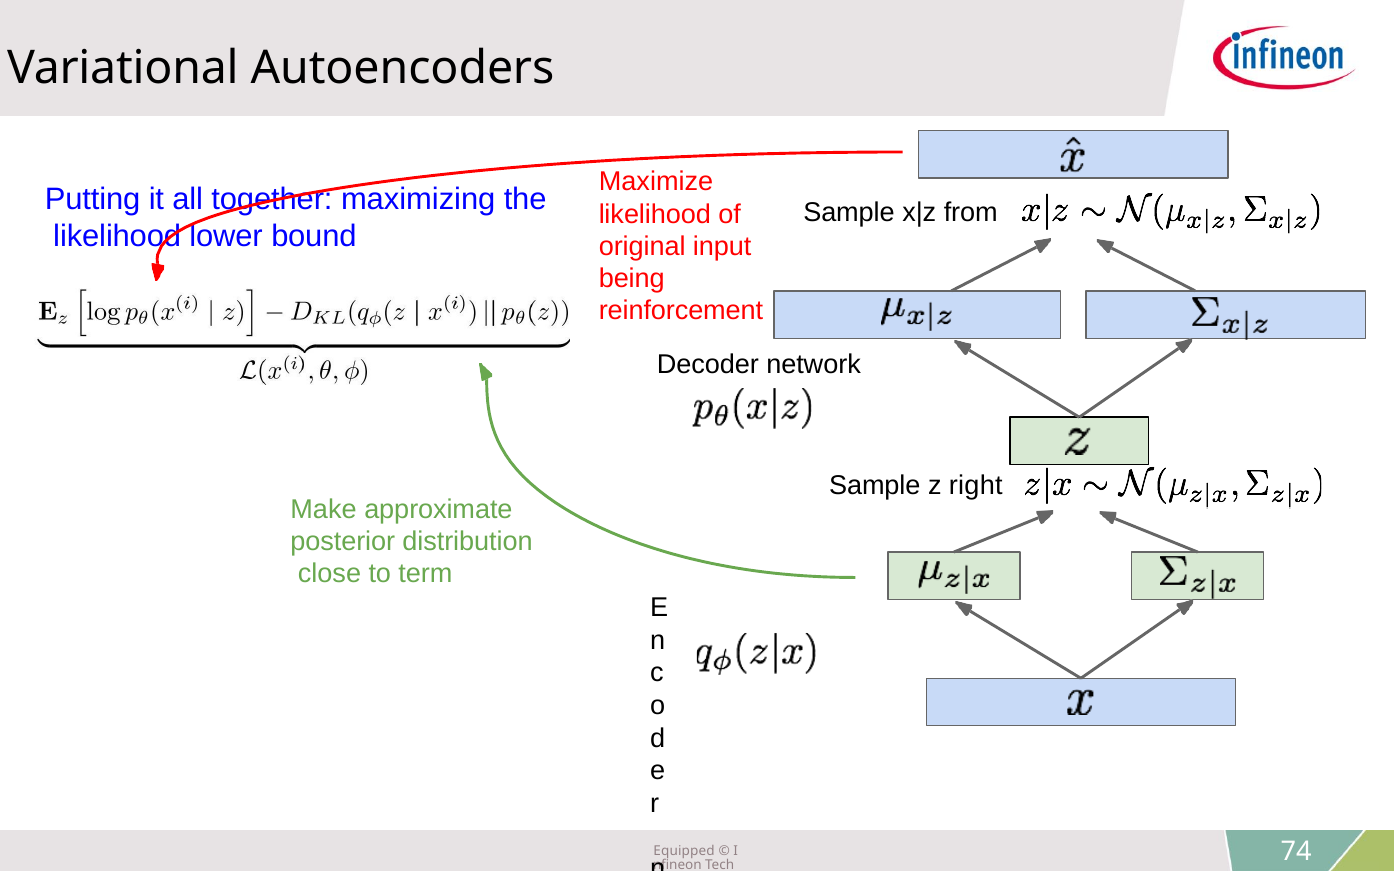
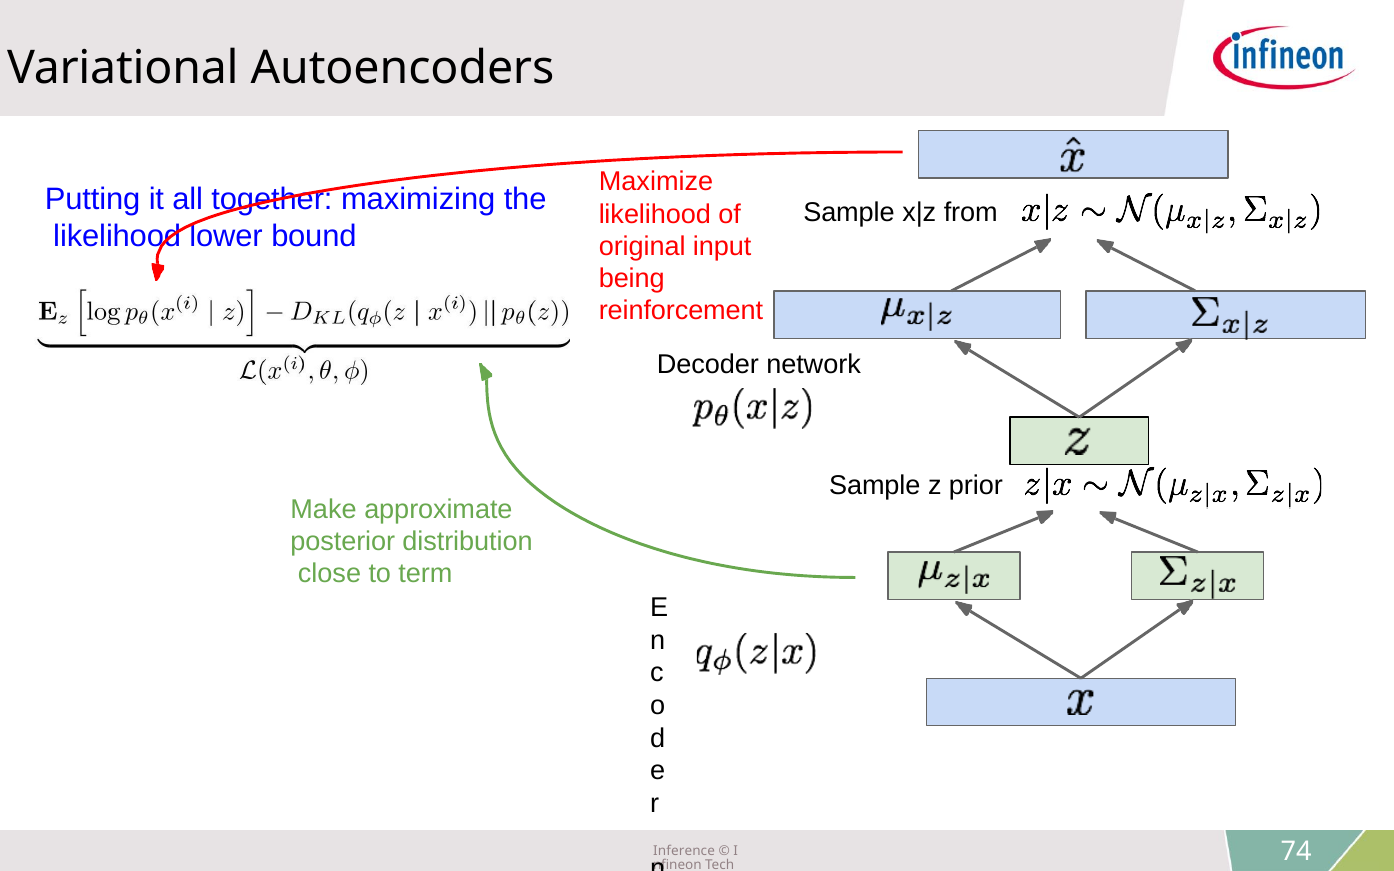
right: right -> prior
Equipped: Equipped -> Inference
